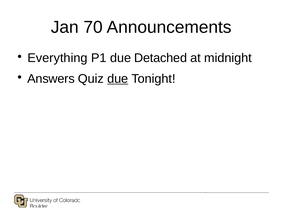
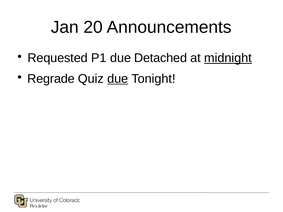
70: 70 -> 20
Everything: Everything -> Requested
midnight underline: none -> present
Answers: Answers -> Regrade
